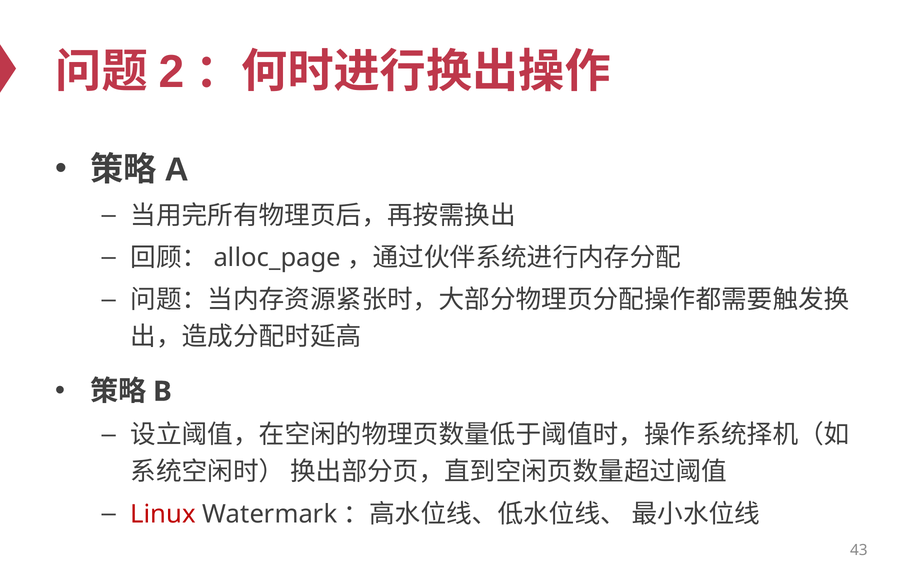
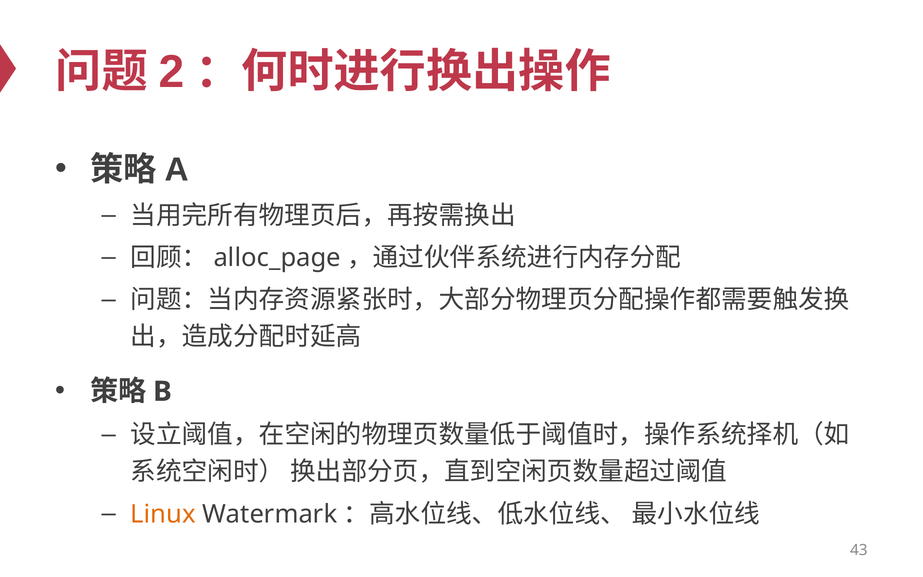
Linux colour: red -> orange
